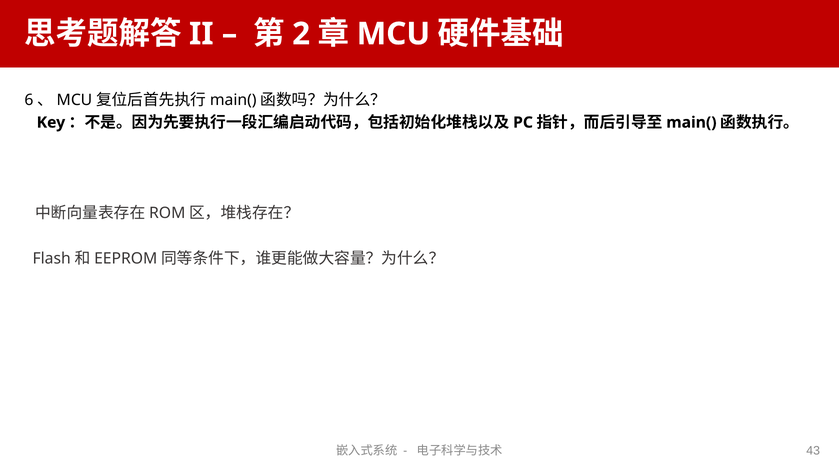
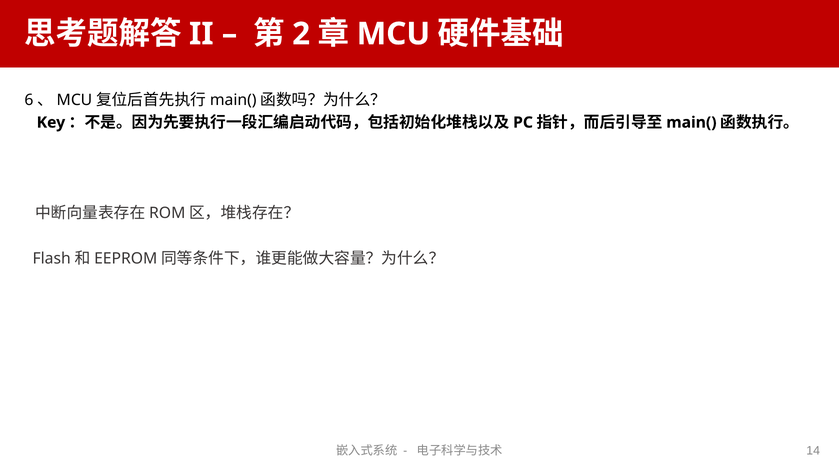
43: 43 -> 14
